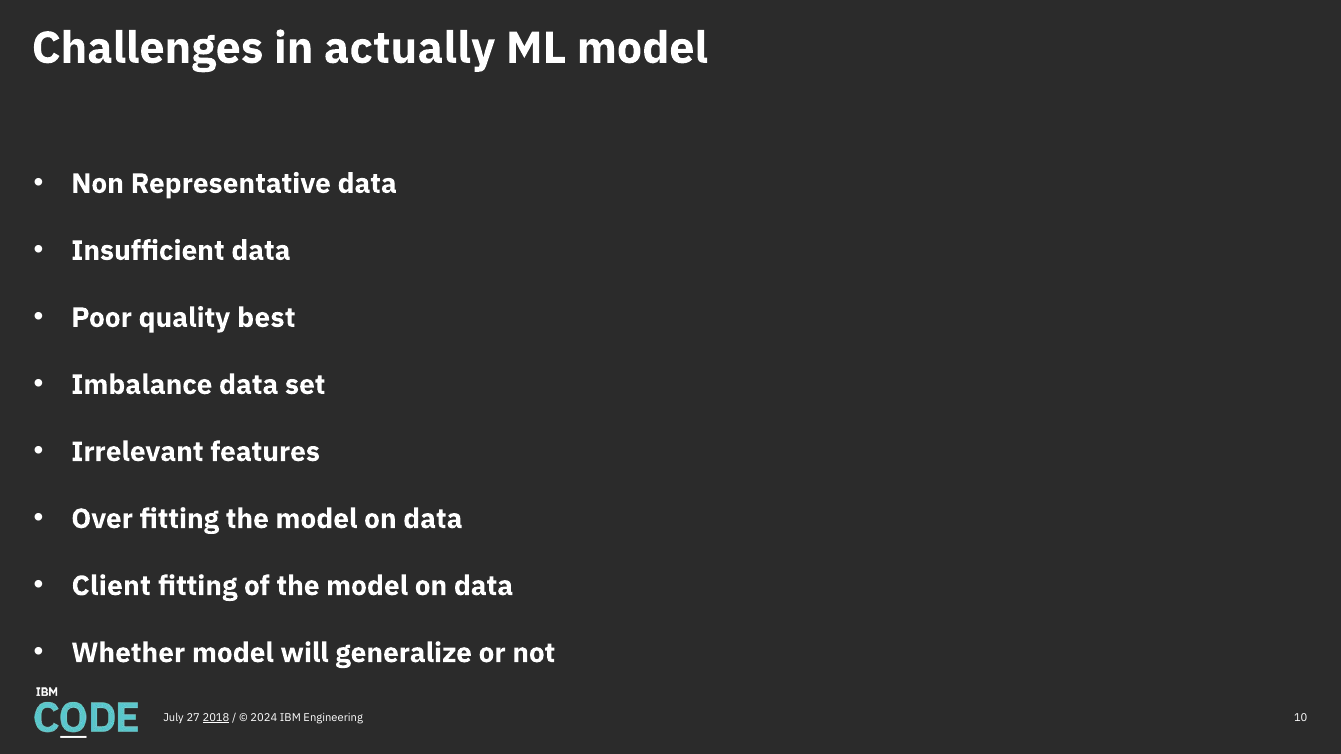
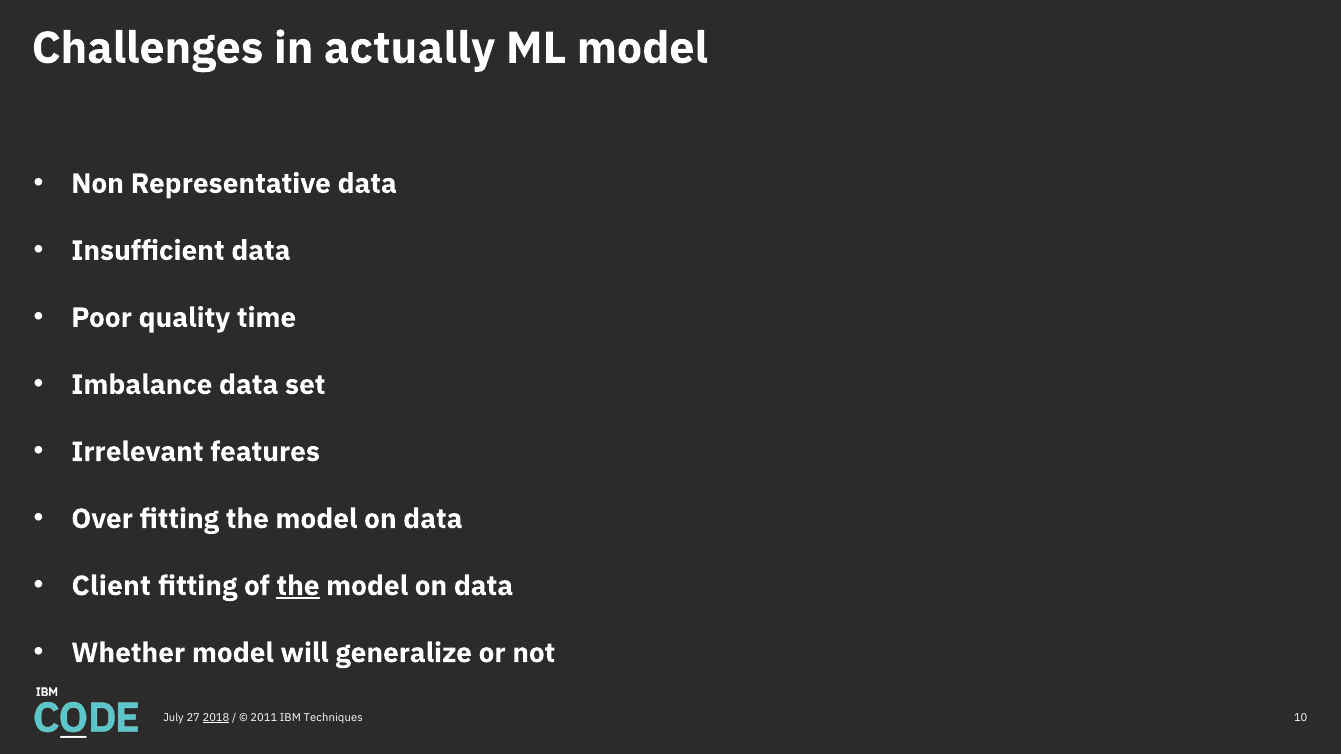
best: best -> time
the at (298, 586) underline: none -> present
2024: 2024 -> 2011
Engineering: Engineering -> Techniques
